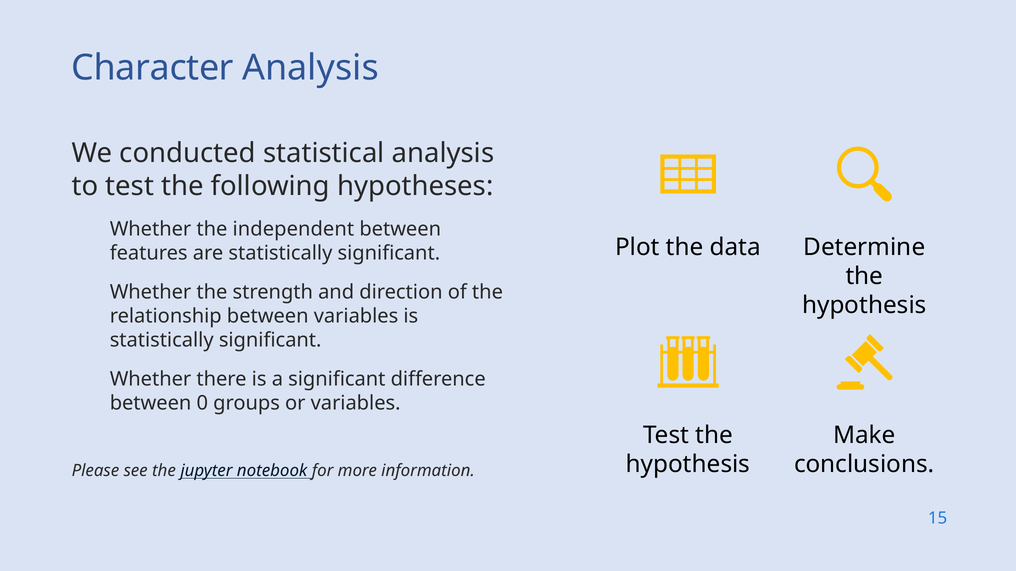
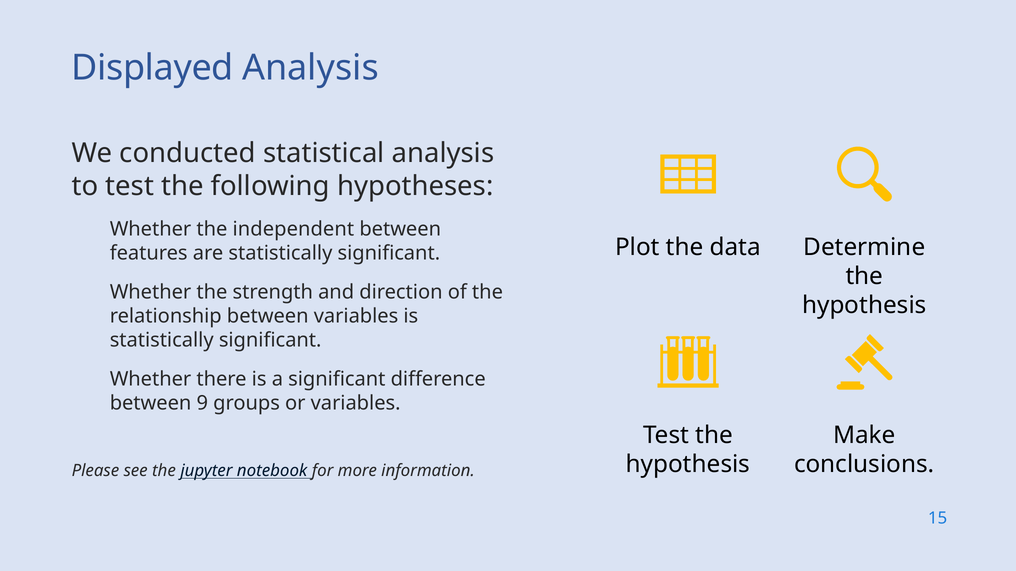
Character: Character -> Displayed
0: 0 -> 9
